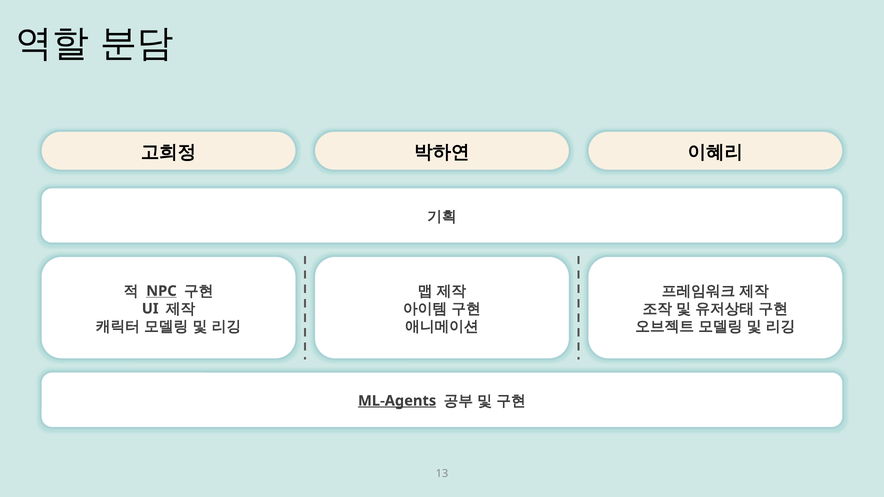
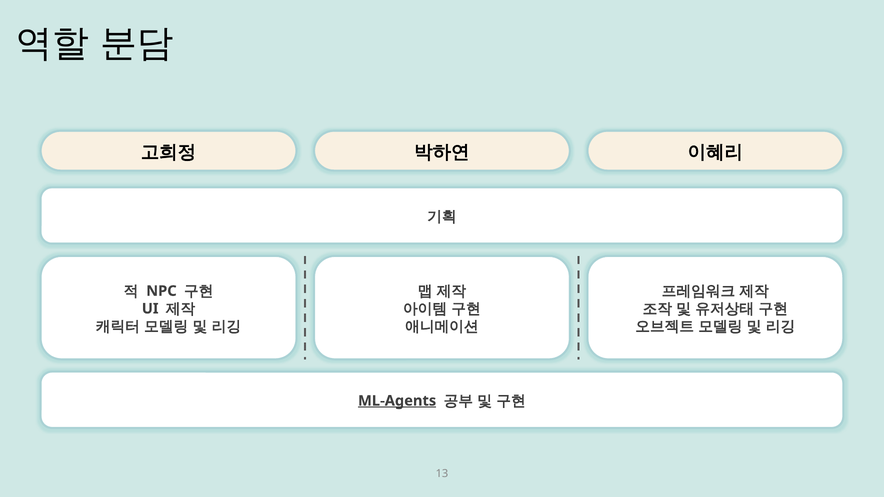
NPC underline: present -> none
